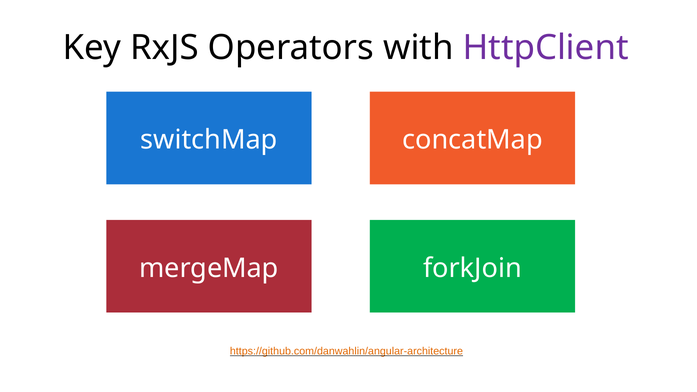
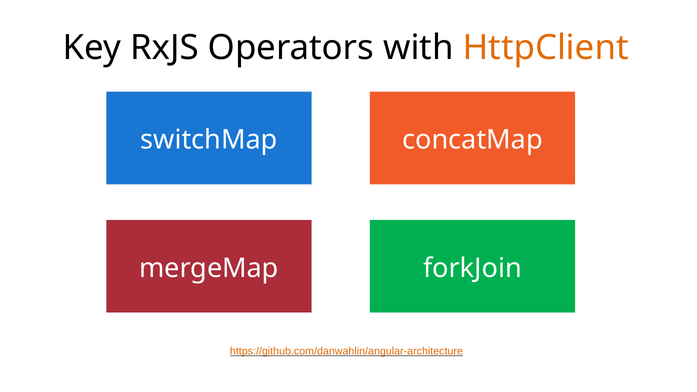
HttpClient at (546, 48) colour: purple -> orange
